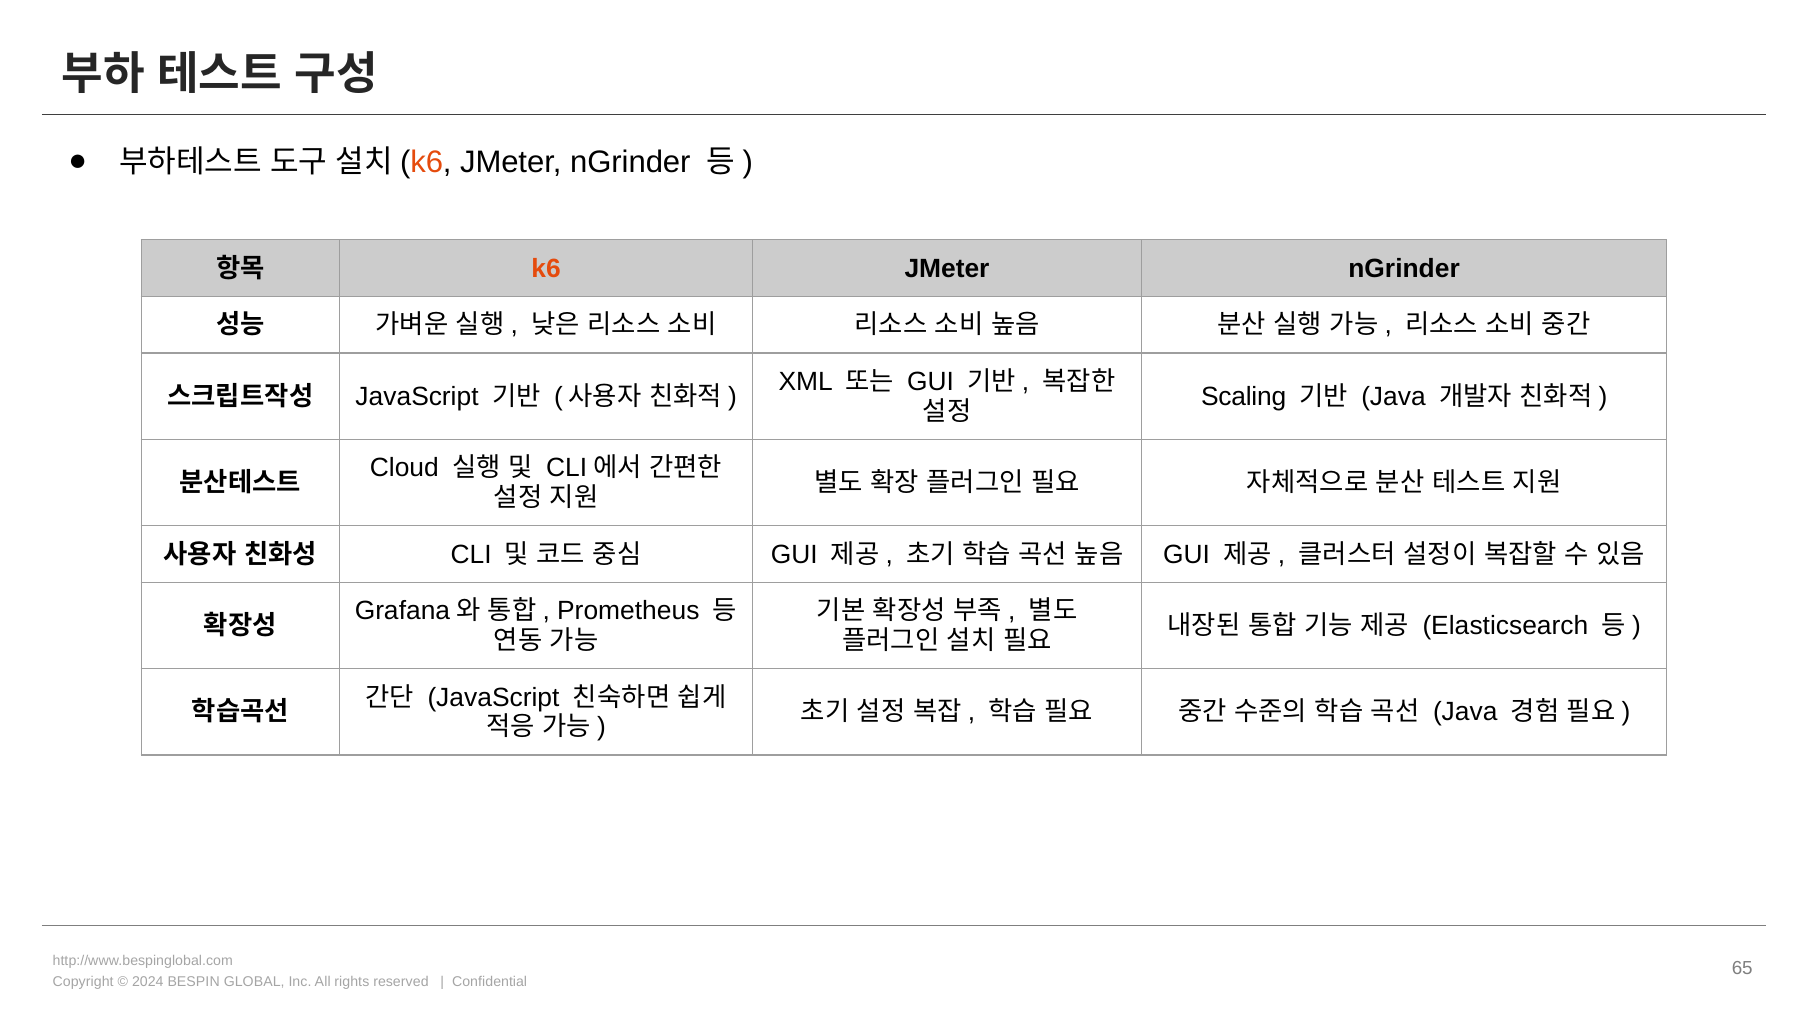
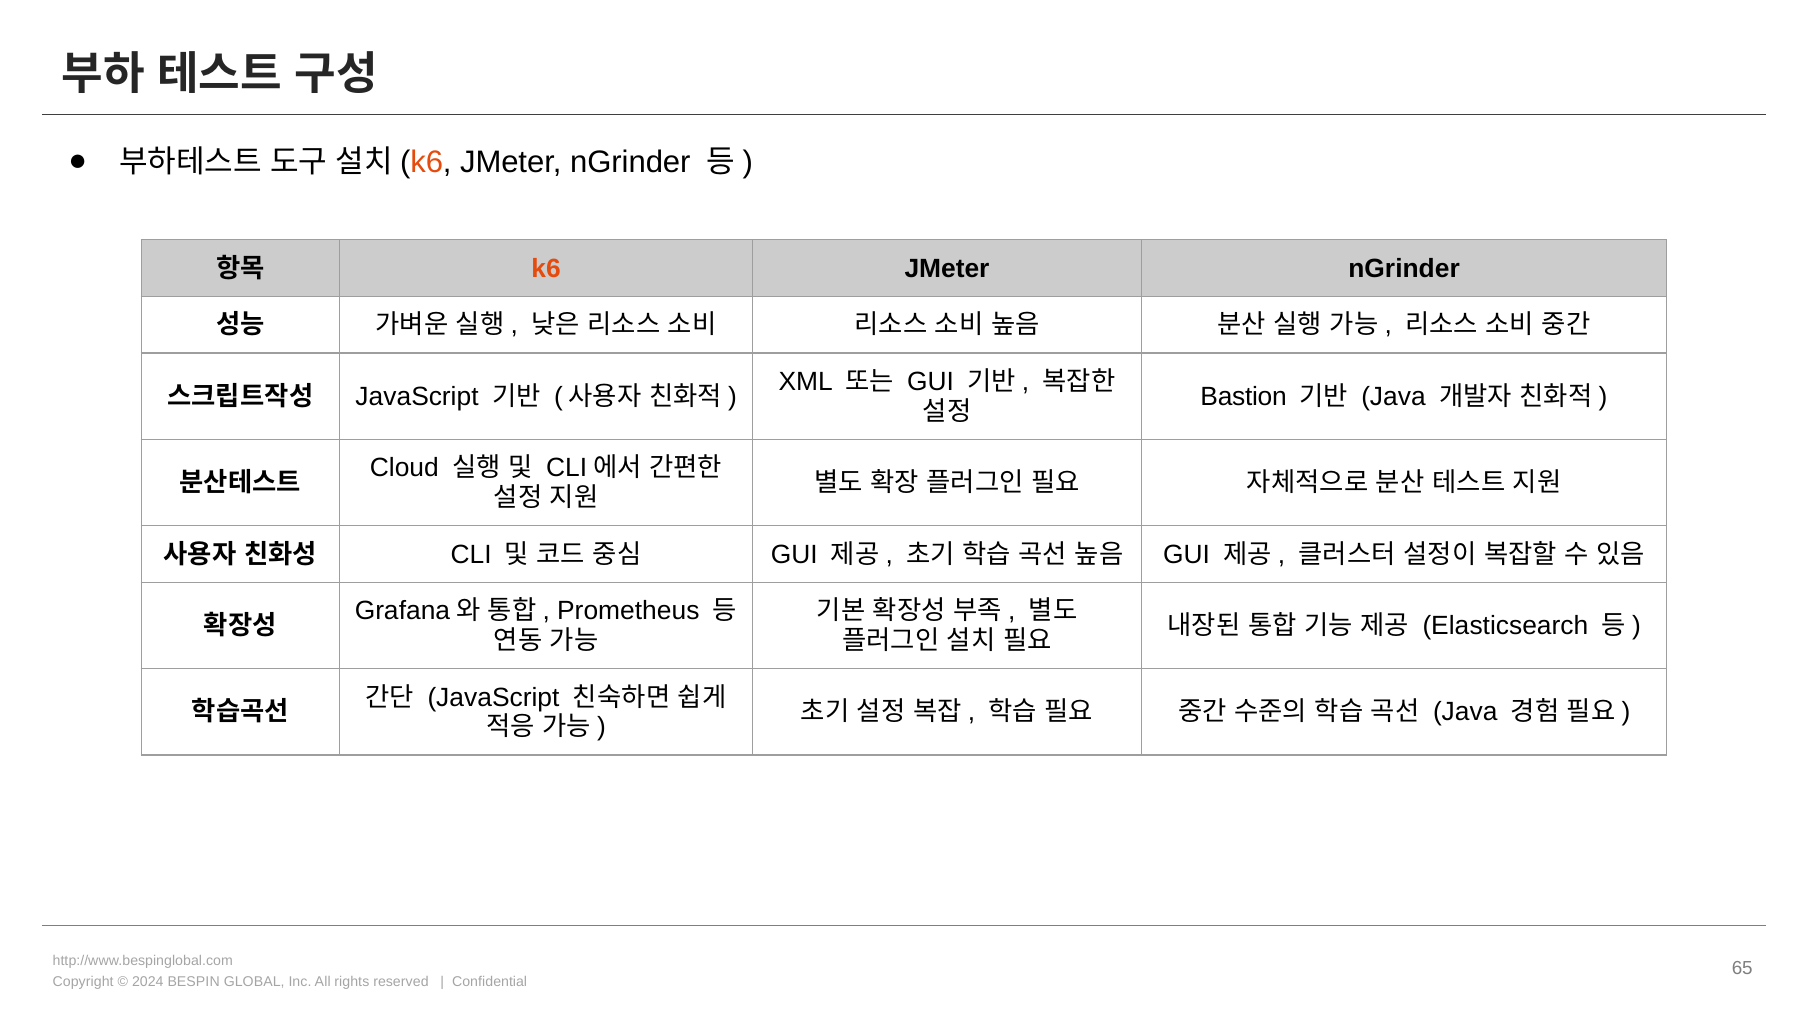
Scaling: Scaling -> Bastion
